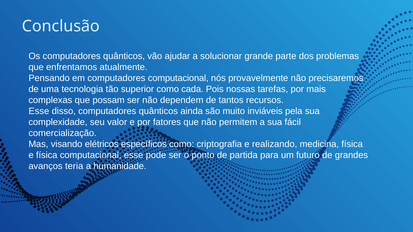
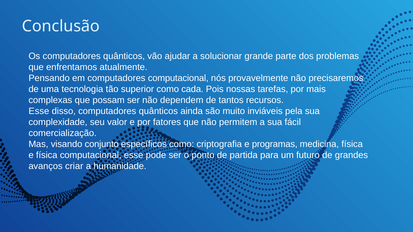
elétricos: elétricos -> conjunto
realizando: realizando -> programas
teria: teria -> criar
